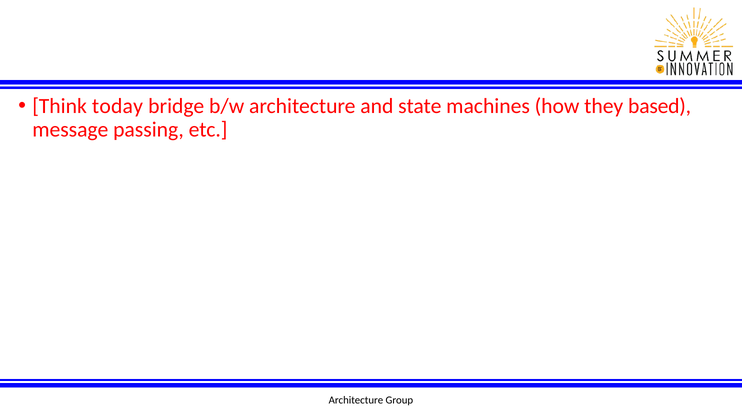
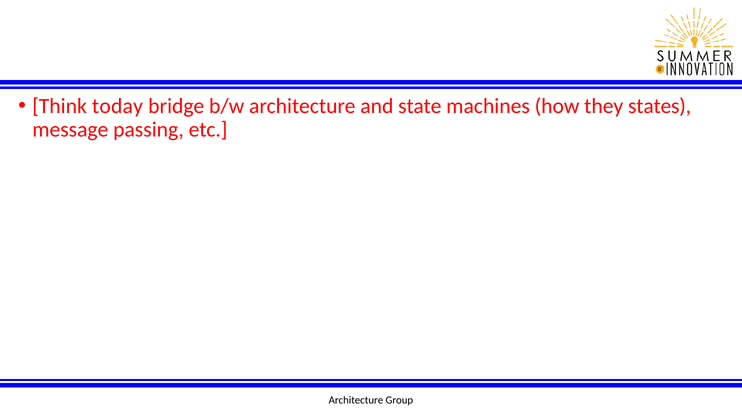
based: based -> states
